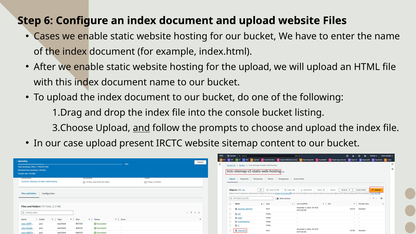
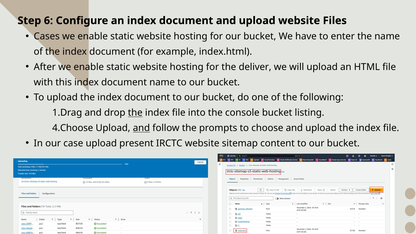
the upload: upload -> deliver
the at (135, 113) underline: none -> present
3.Choose: 3.Choose -> 4.Choose
